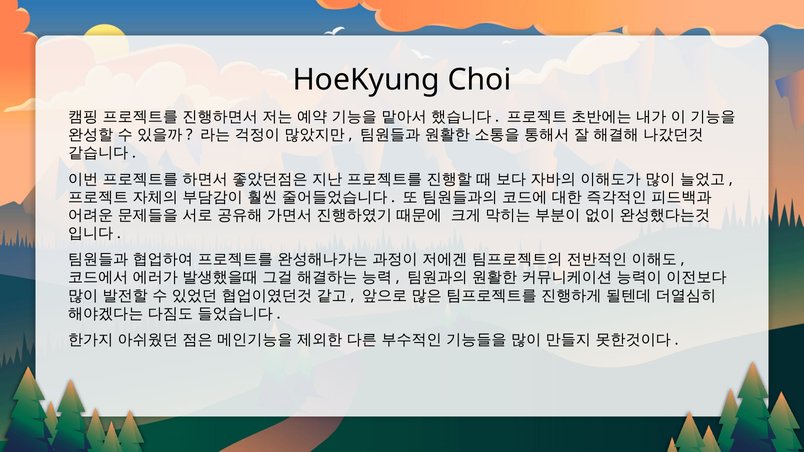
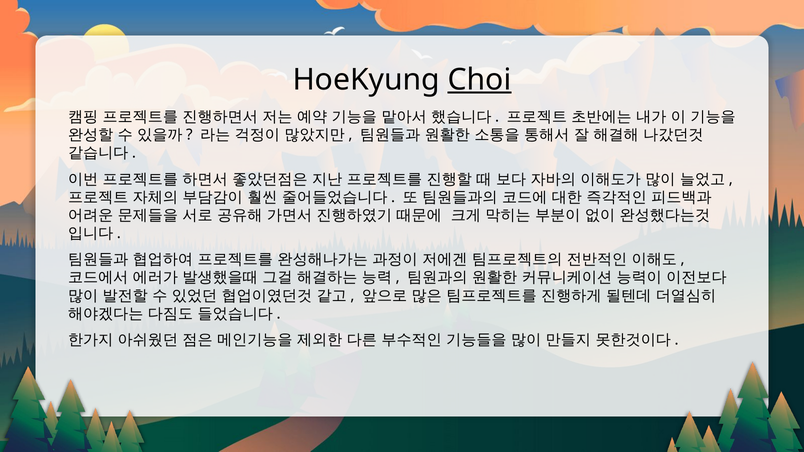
Choi underline: none -> present
